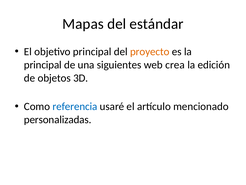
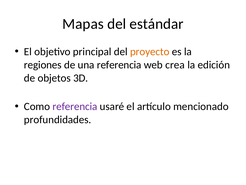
principal at (43, 65): principal -> regiones
una siguientes: siguientes -> referencia
referencia at (75, 106) colour: blue -> purple
personalizadas: personalizadas -> profundidades
